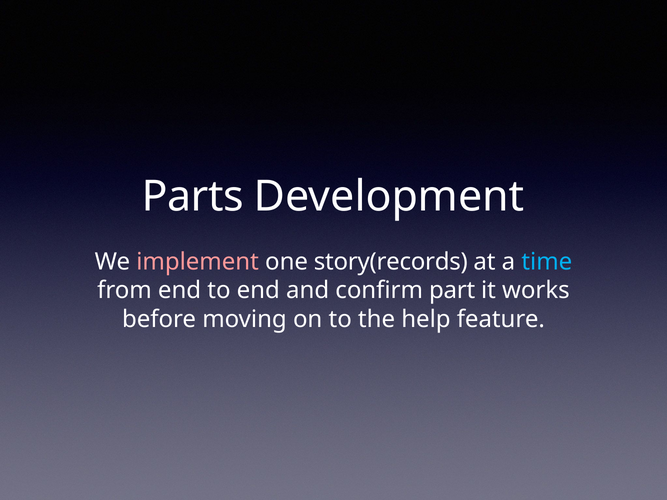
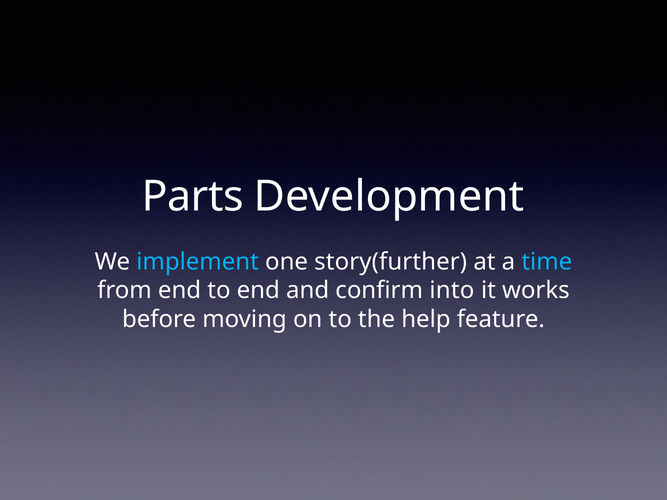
implement colour: pink -> light blue
story(records: story(records -> story(further
part: part -> into
